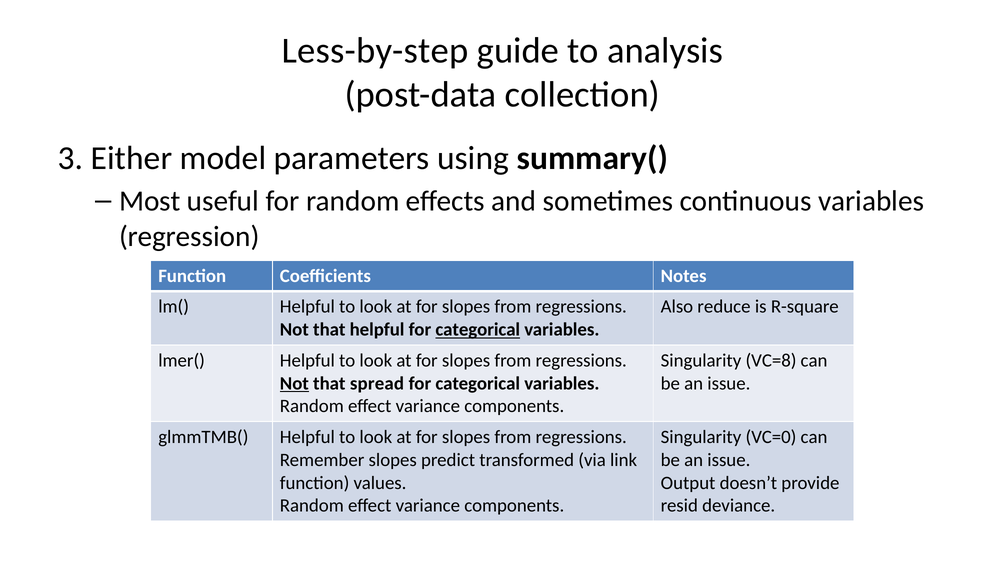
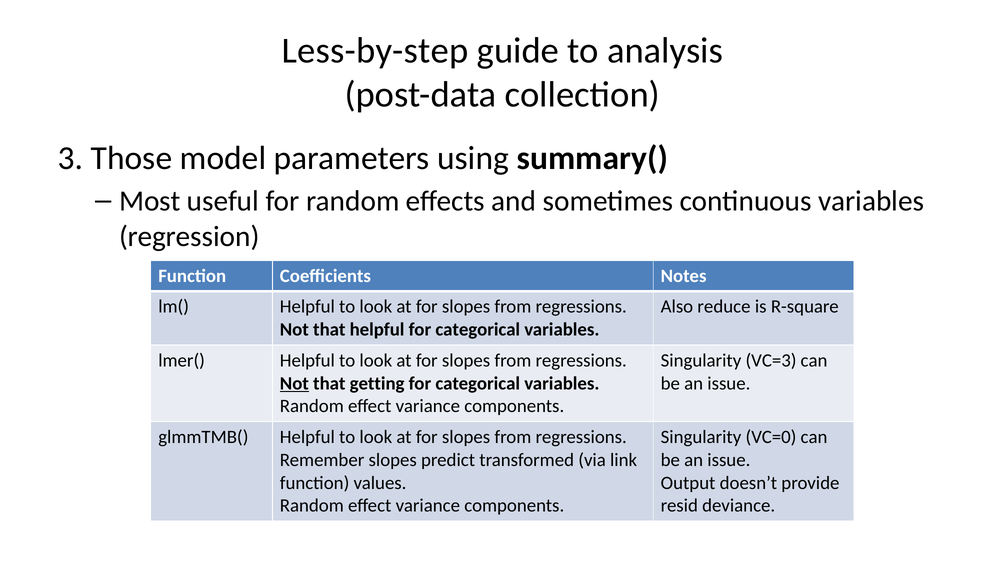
Either: Either -> Those
categorical at (478, 330) underline: present -> none
VC=8: VC=8 -> VC=3
spread: spread -> getting
